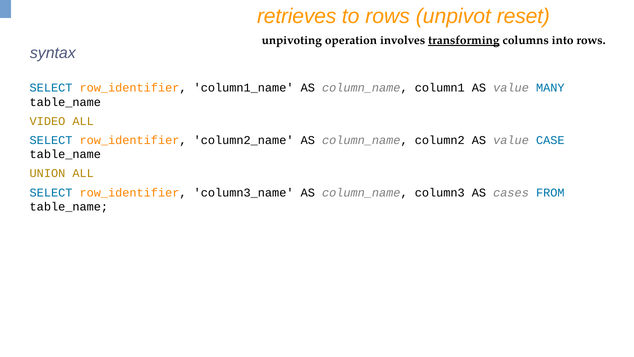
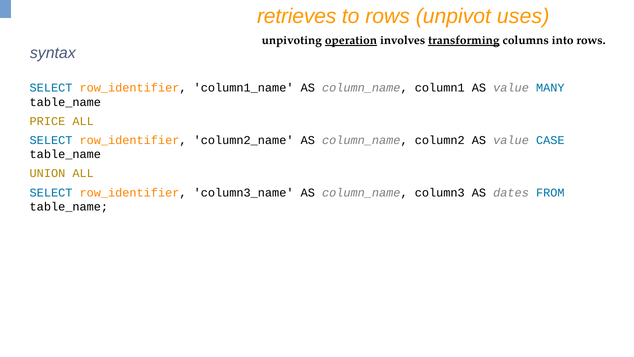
reset: reset -> uses
operation underline: none -> present
VIDEO: VIDEO -> PRICE
cases: cases -> dates
